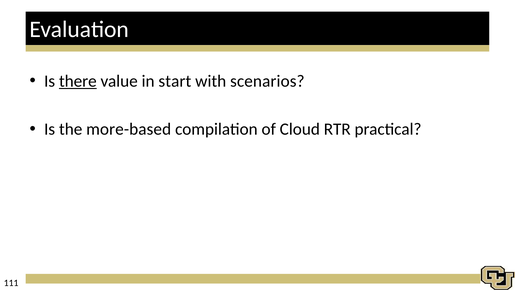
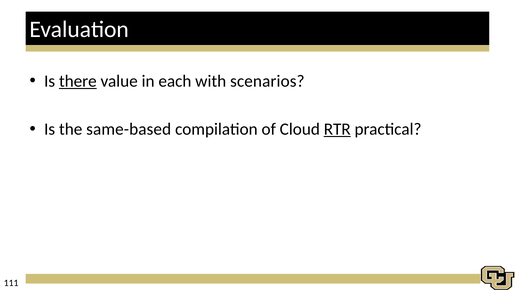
start: start -> each
more-based: more-based -> same-based
RTR underline: none -> present
